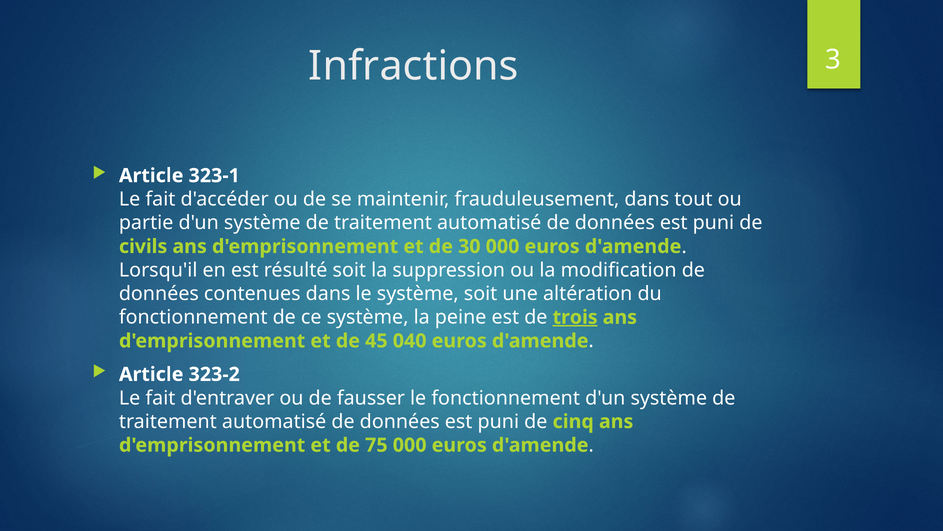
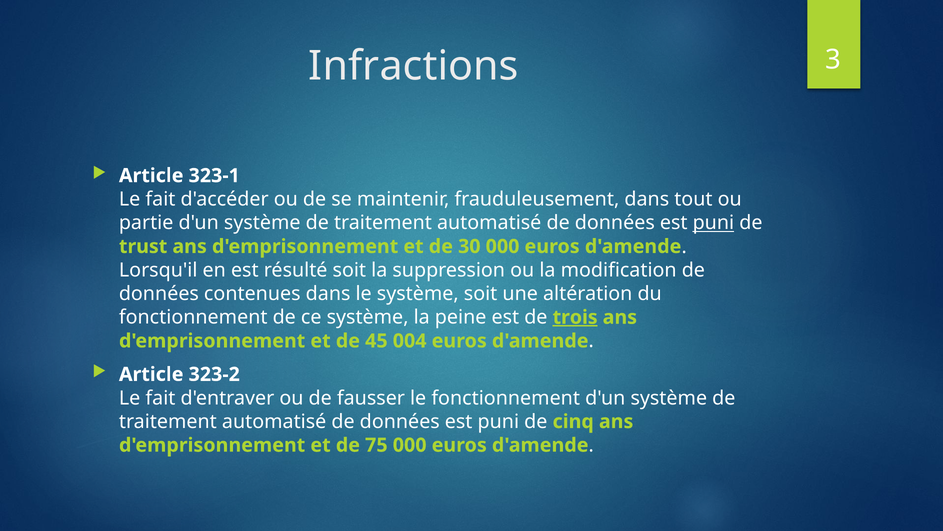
puni at (713, 223) underline: none -> present
civils: civils -> trust
040: 040 -> 004
